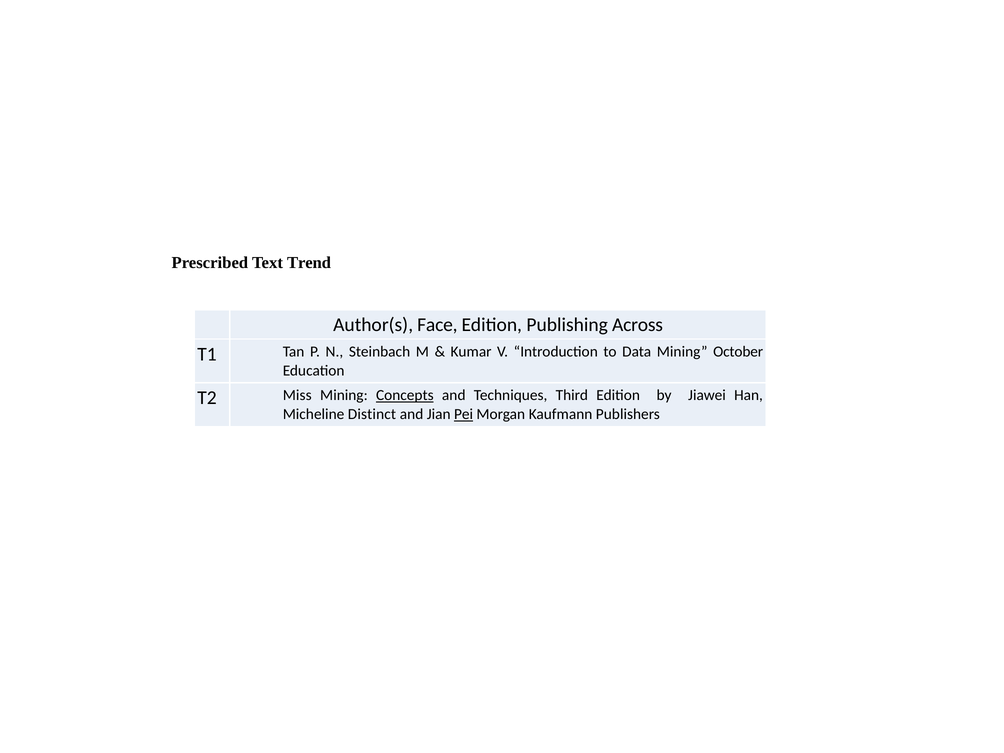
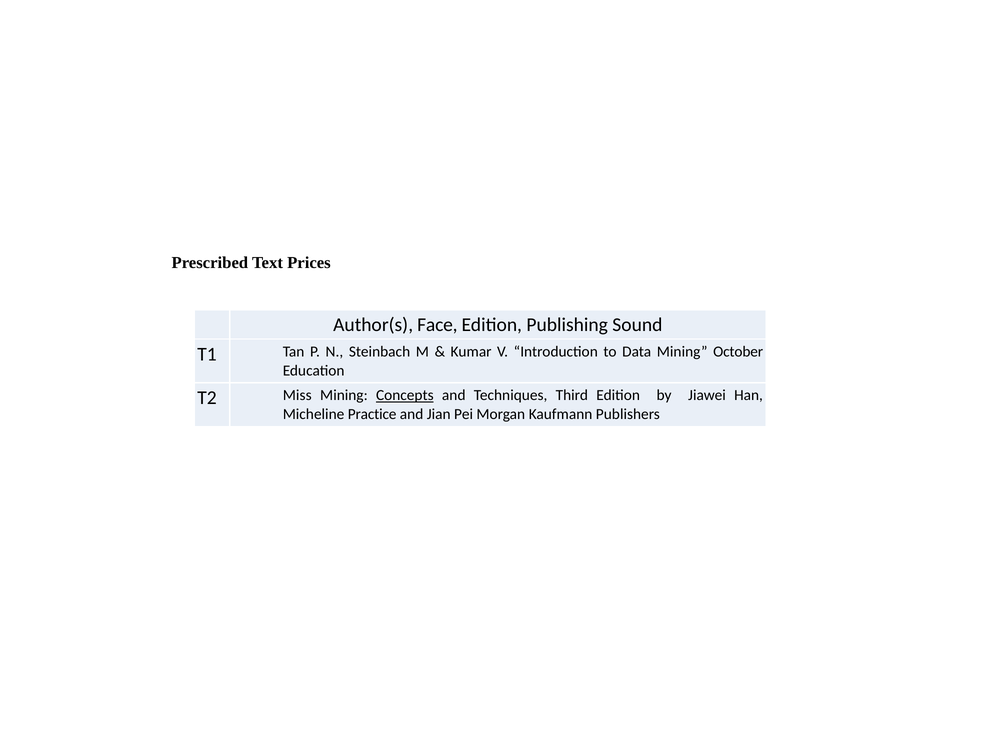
Trend: Trend -> Prices
Across: Across -> Sound
Distinct: Distinct -> Practice
Pei underline: present -> none
